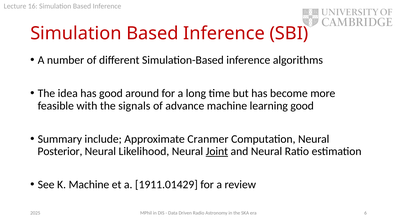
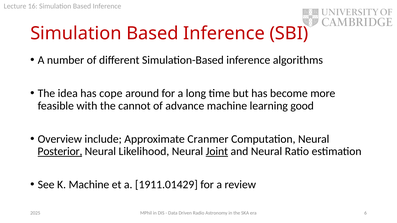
has good: good -> cope
signals: signals -> cannot
Summary: Summary -> Overview
Posterior underline: none -> present
